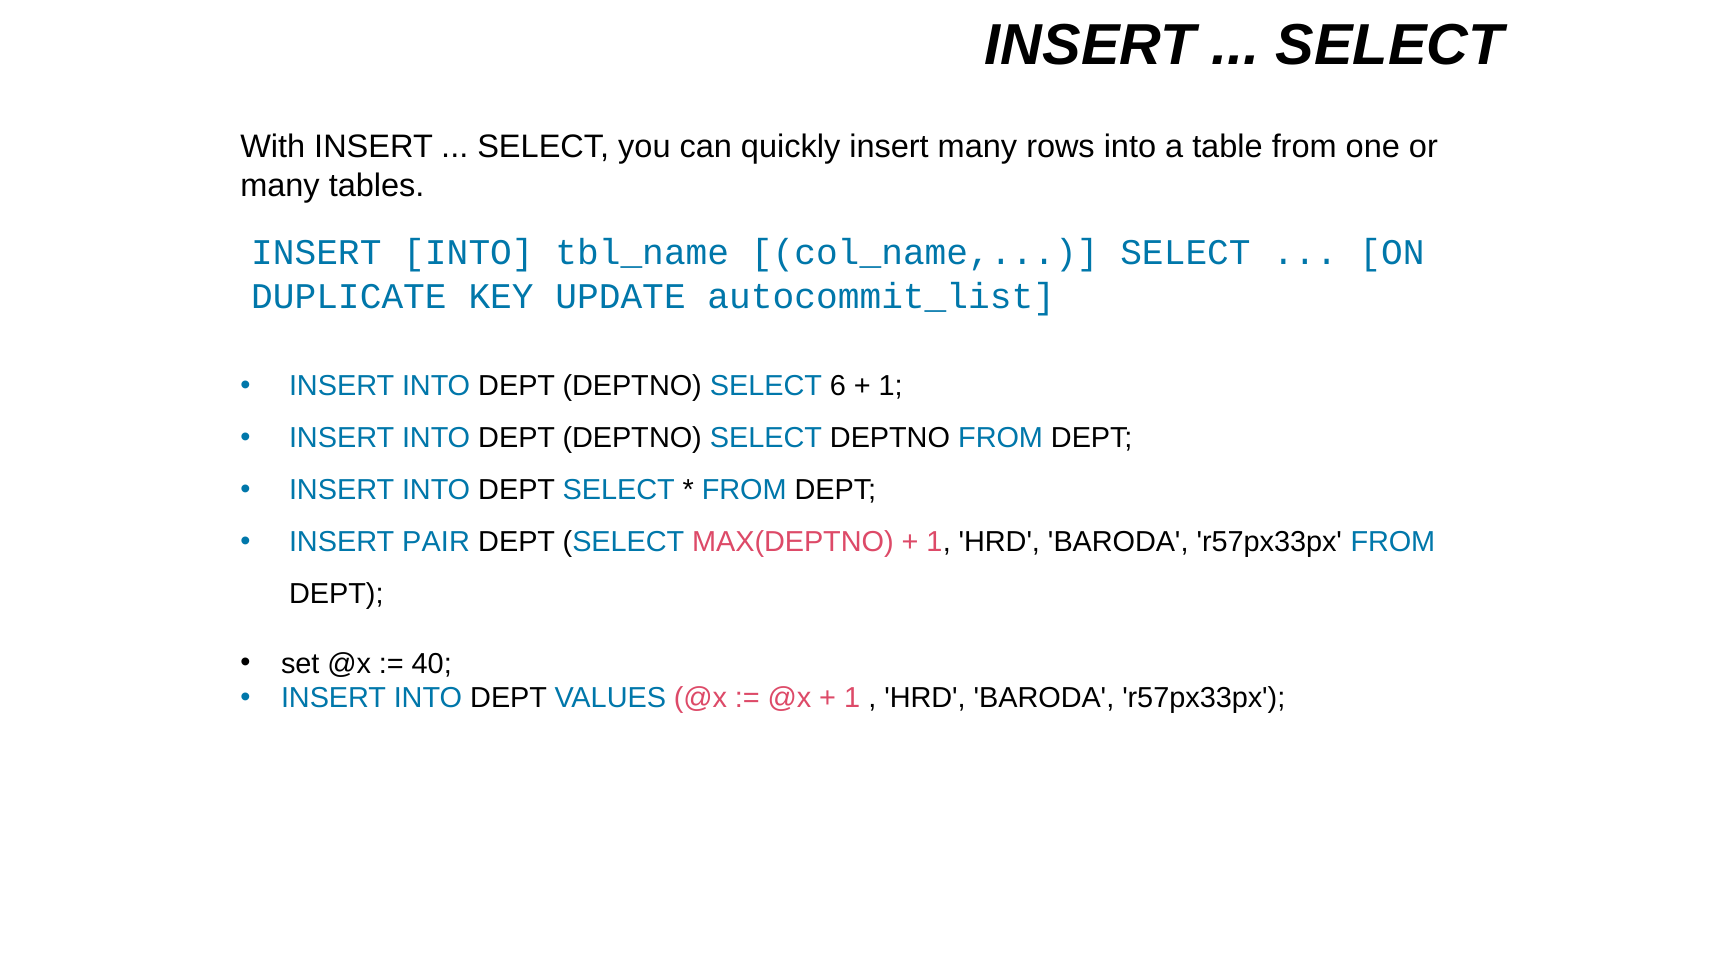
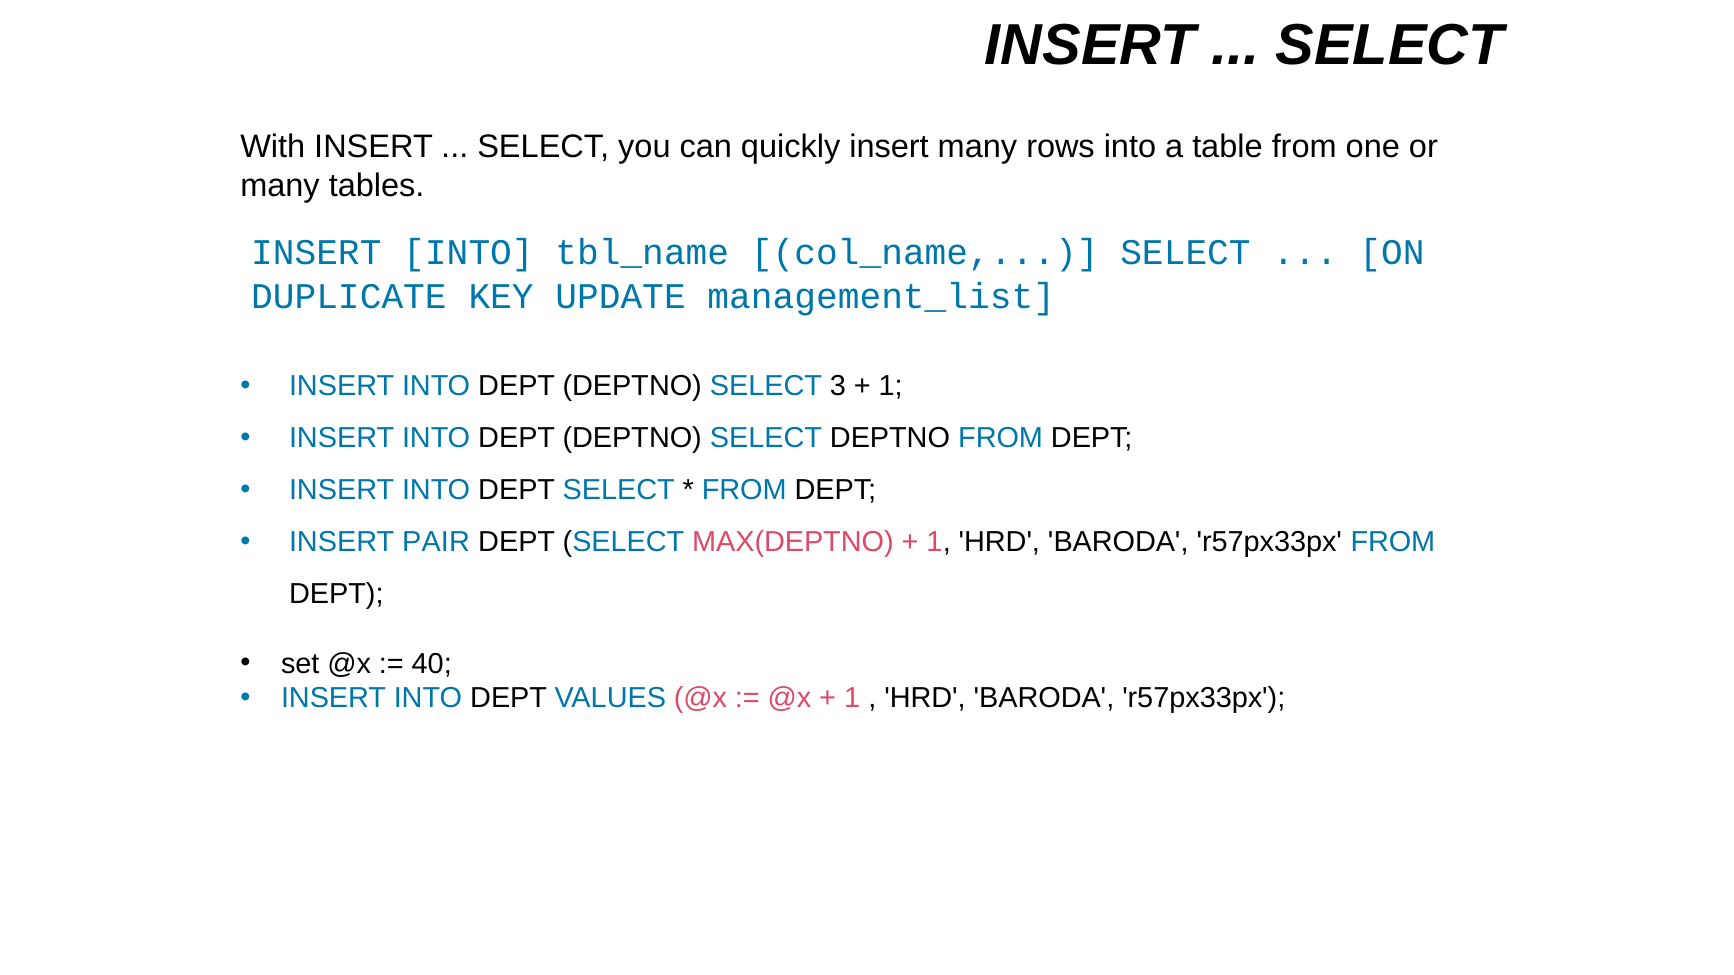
autocommit_list: autocommit_list -> management_list
6: 6 -> 3
